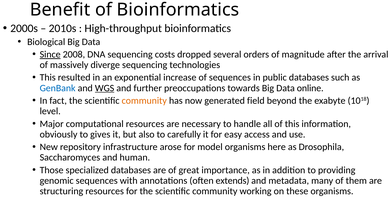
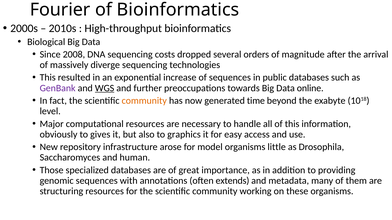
Benefit: Benefit -> Fourier
Since underline: present -> none
GenBank colour: blue -> purple
field: field -> time
carefully: carefully -> graphics
here: here -> little
